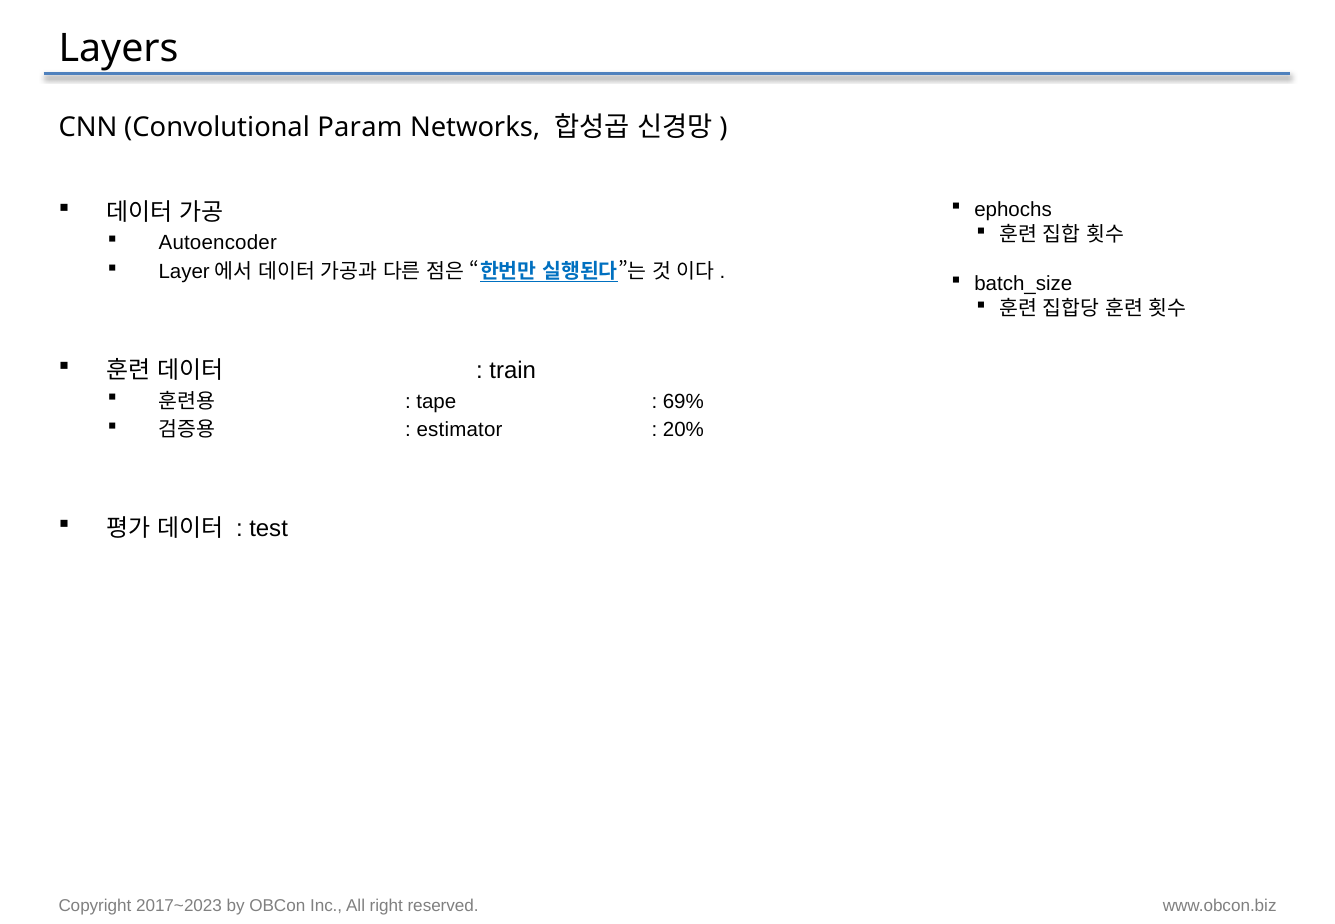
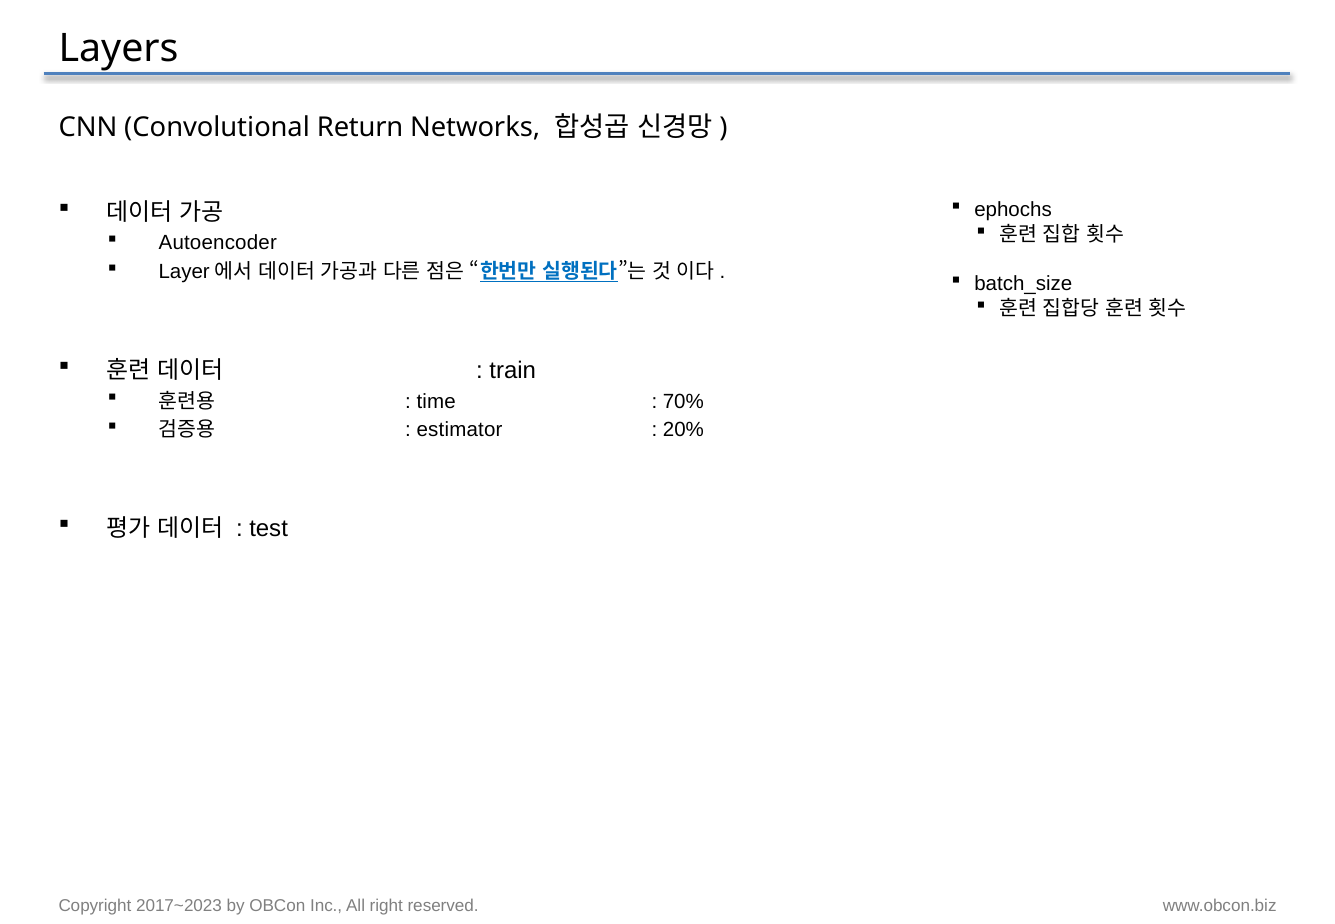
Param: Param -> Return
tape: tape -> time
69%: 69% -> 70%
